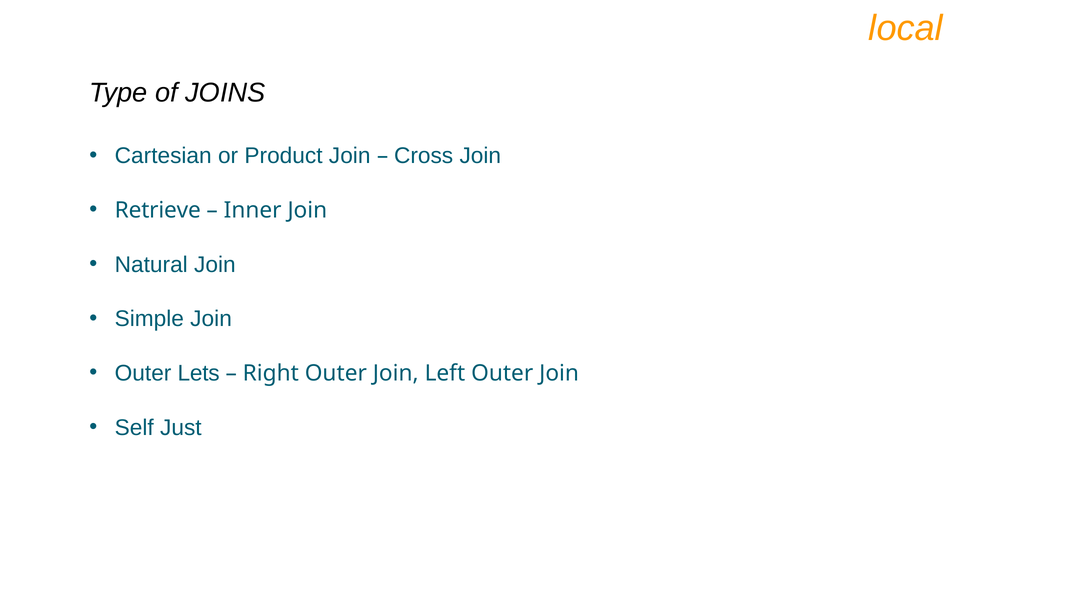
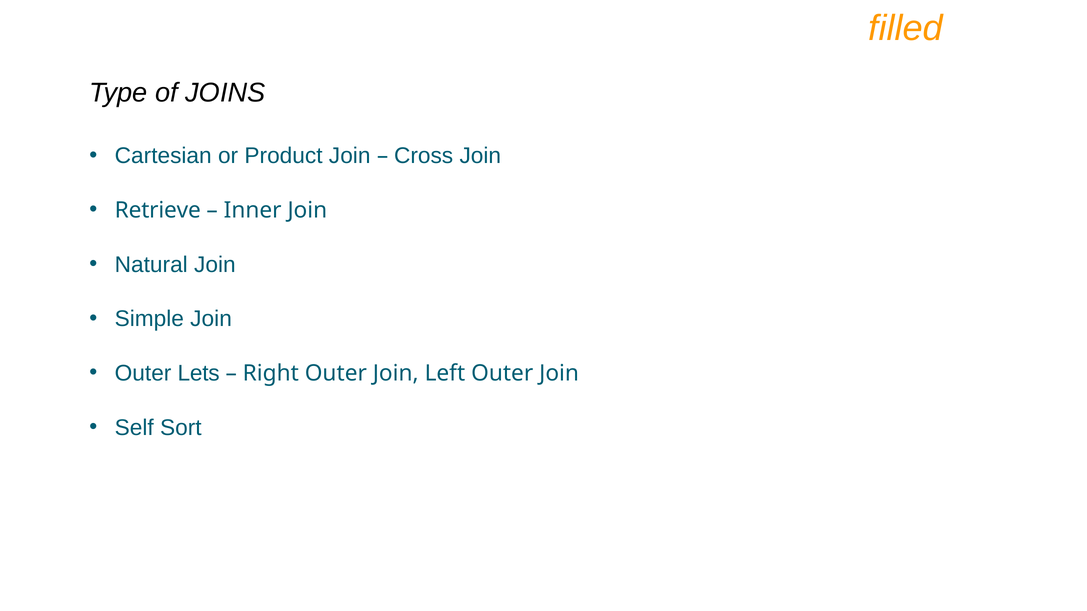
local: local -> filled
Just: Just -> Sort
